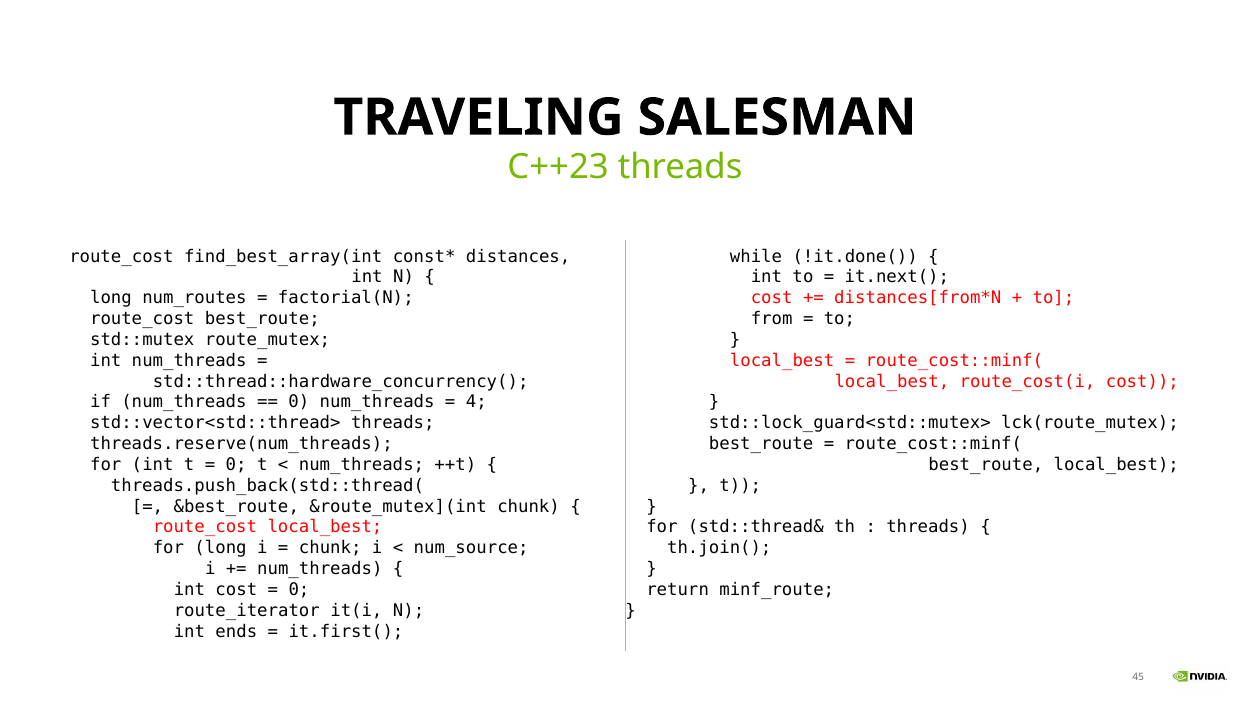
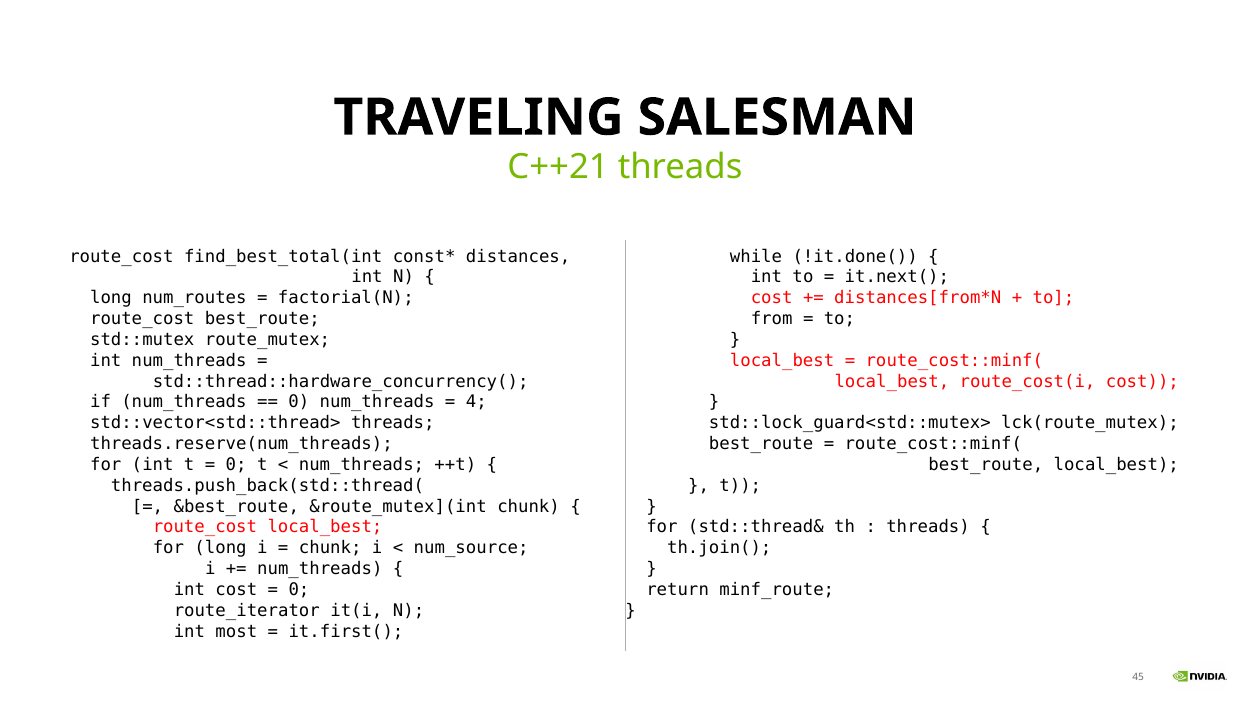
C++23: C++23 -> C++21
find_best_array(int: find_best_array(int -> find_best_total(int
ends: ends -> most
